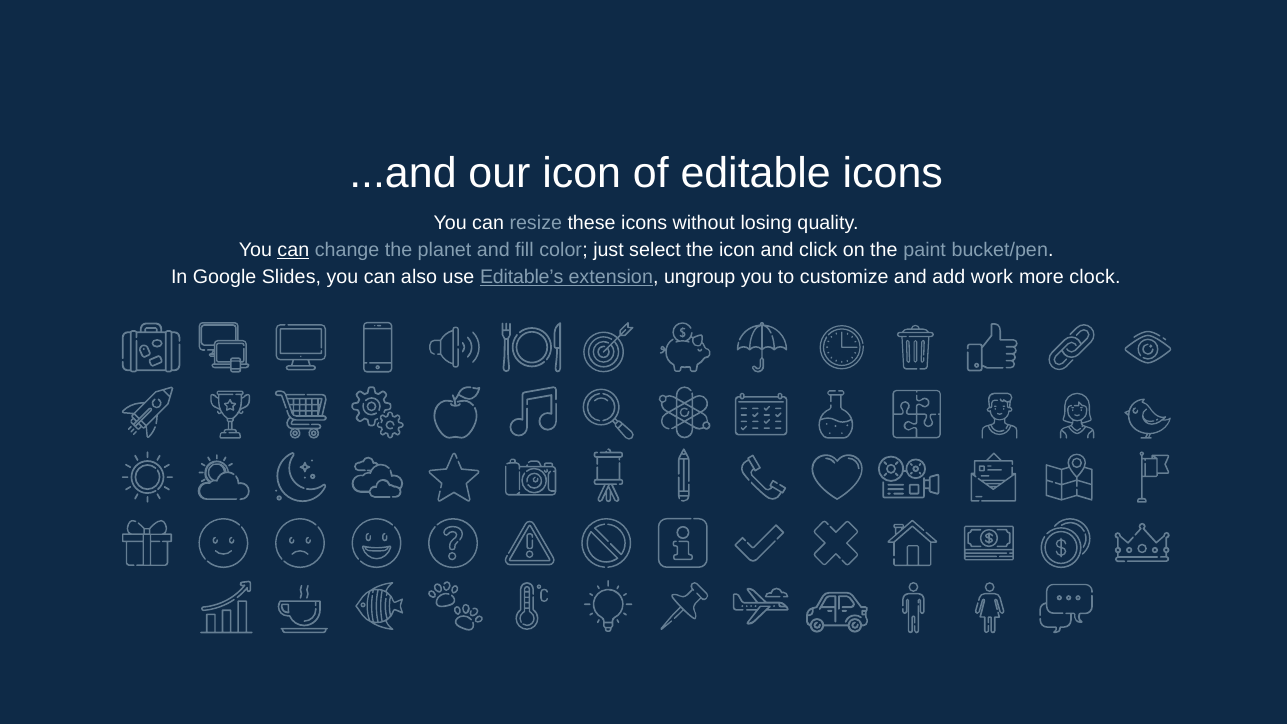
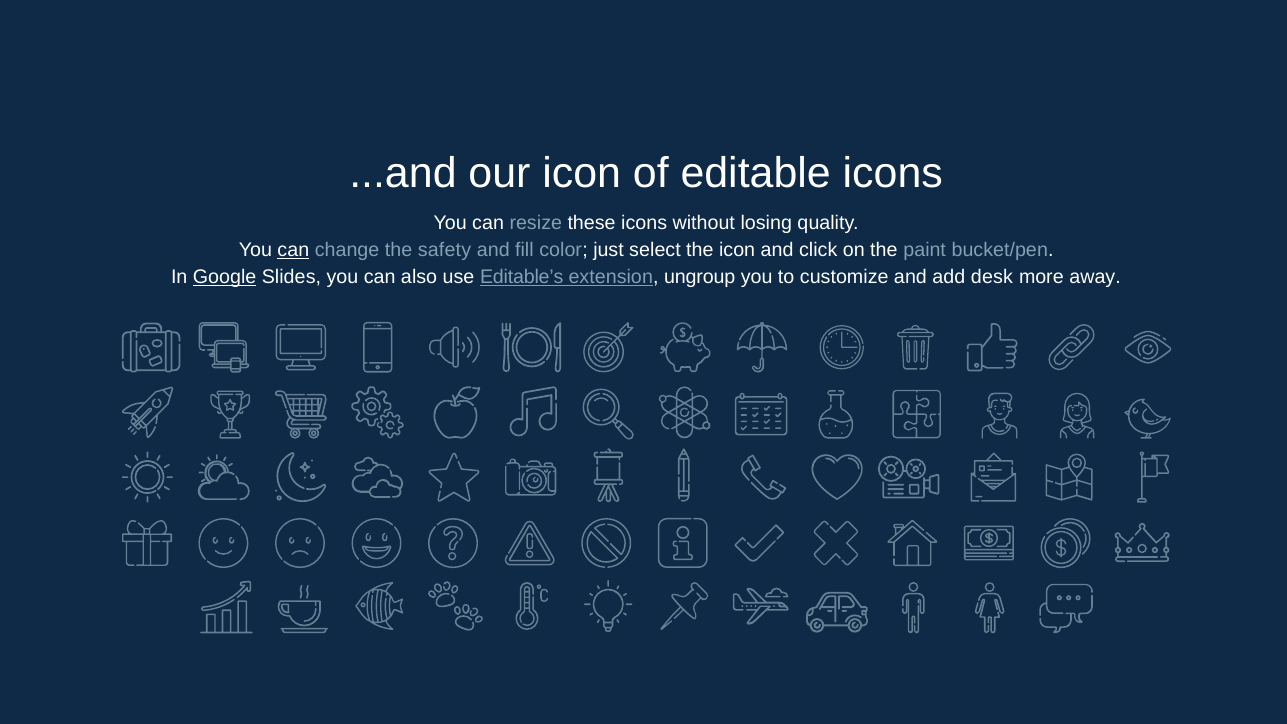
planet: planet -> safety
Google underline: none -> present
work: work -> desk
clock: clock -> away
